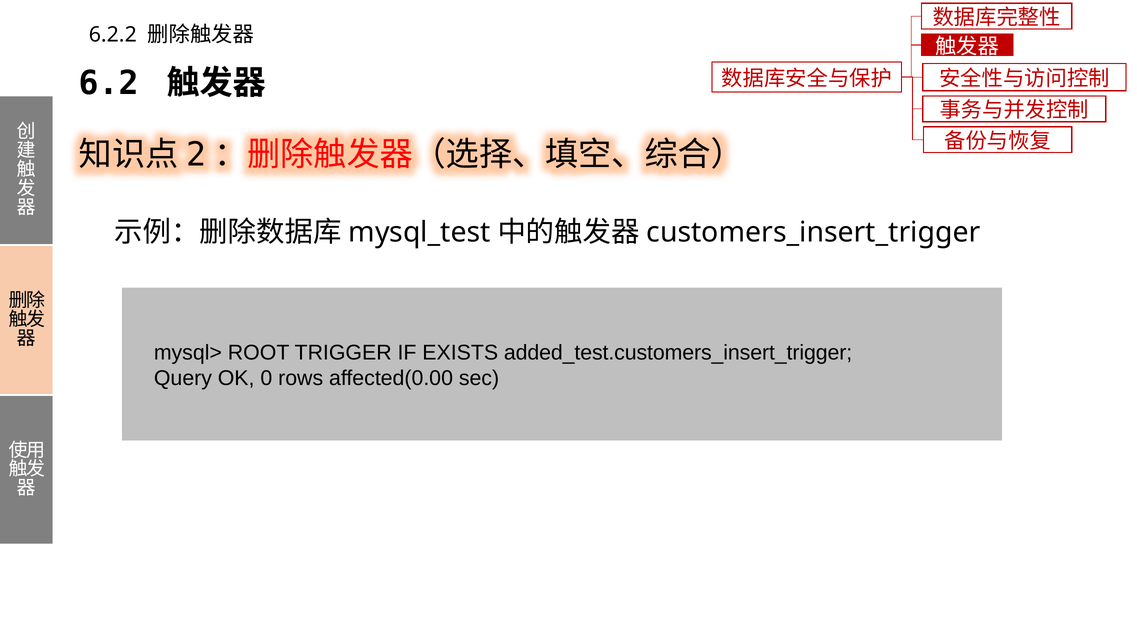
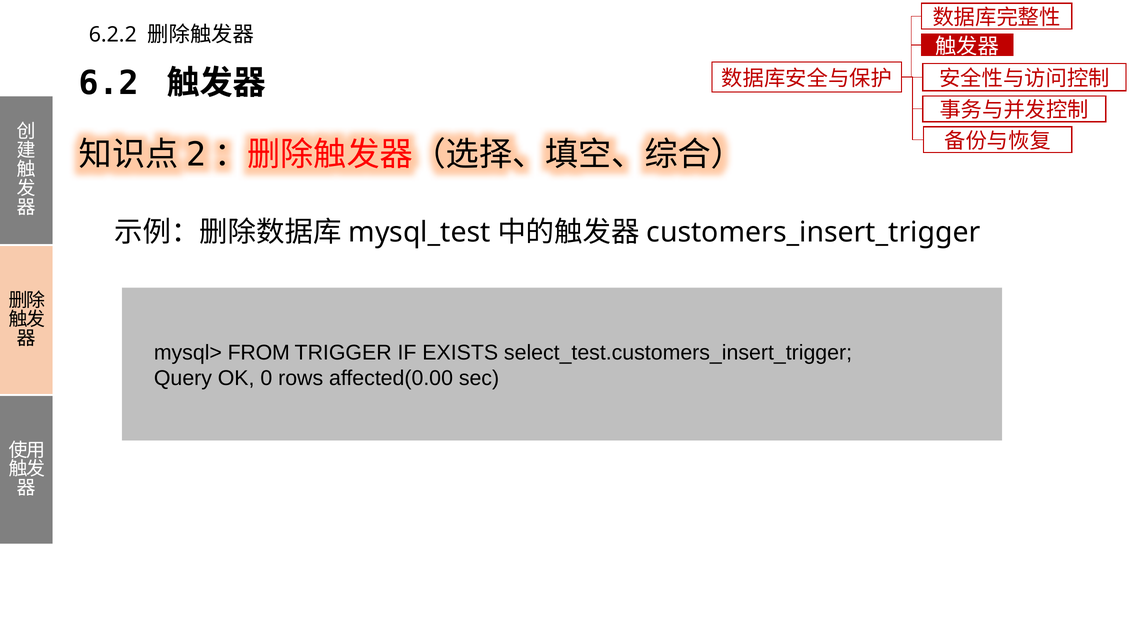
ROOT: ROOT -> FROM
added_test.customers_insert_trigger: added_test.customers_insert_trigger -> select_test.customers_insert_trigger
